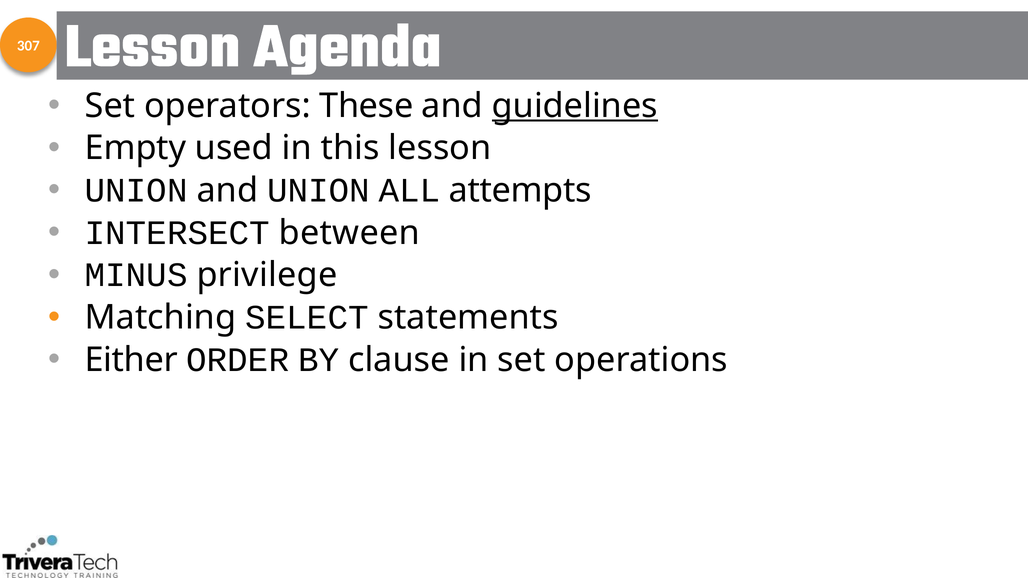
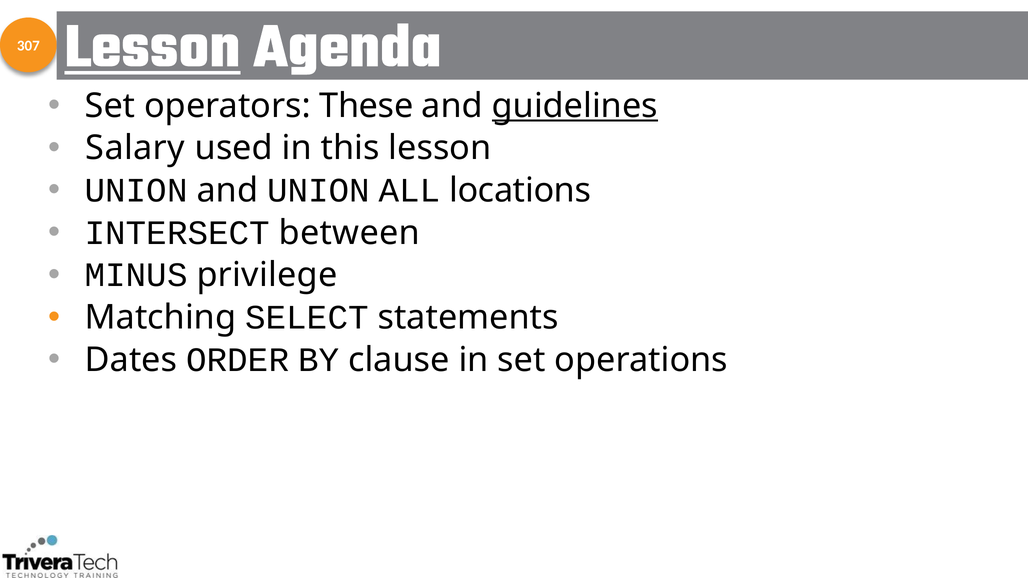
Lesson at (152, 45) underline: none -> present
Empty: Empty -> Salary
attempts: attempts -> locations
Either: Either -> Dates
